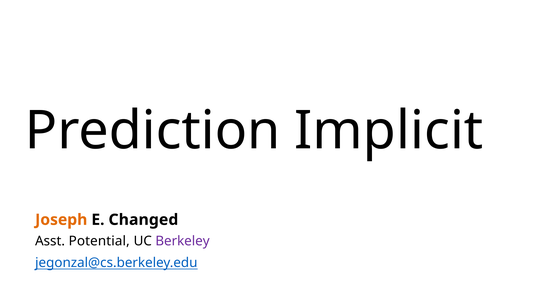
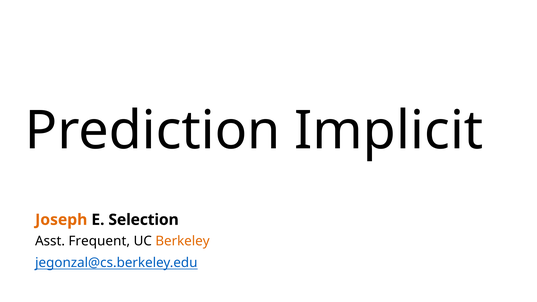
Changed: Changed -> Selection
Potential: Potential -> Frequent
Berkeley colour: purple -> orange
